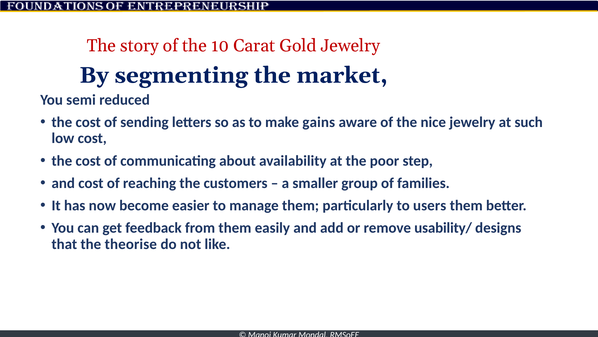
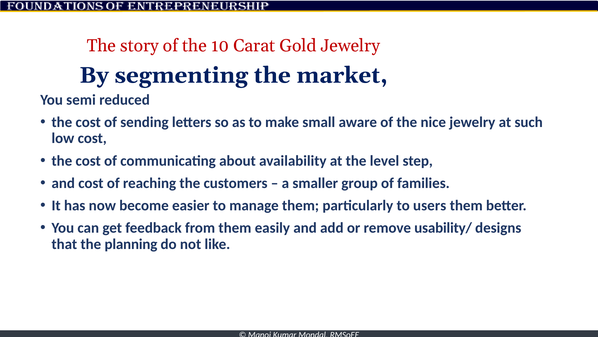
gains: gains -> small
poor: poor -> level
theorise: theorise -> planning
